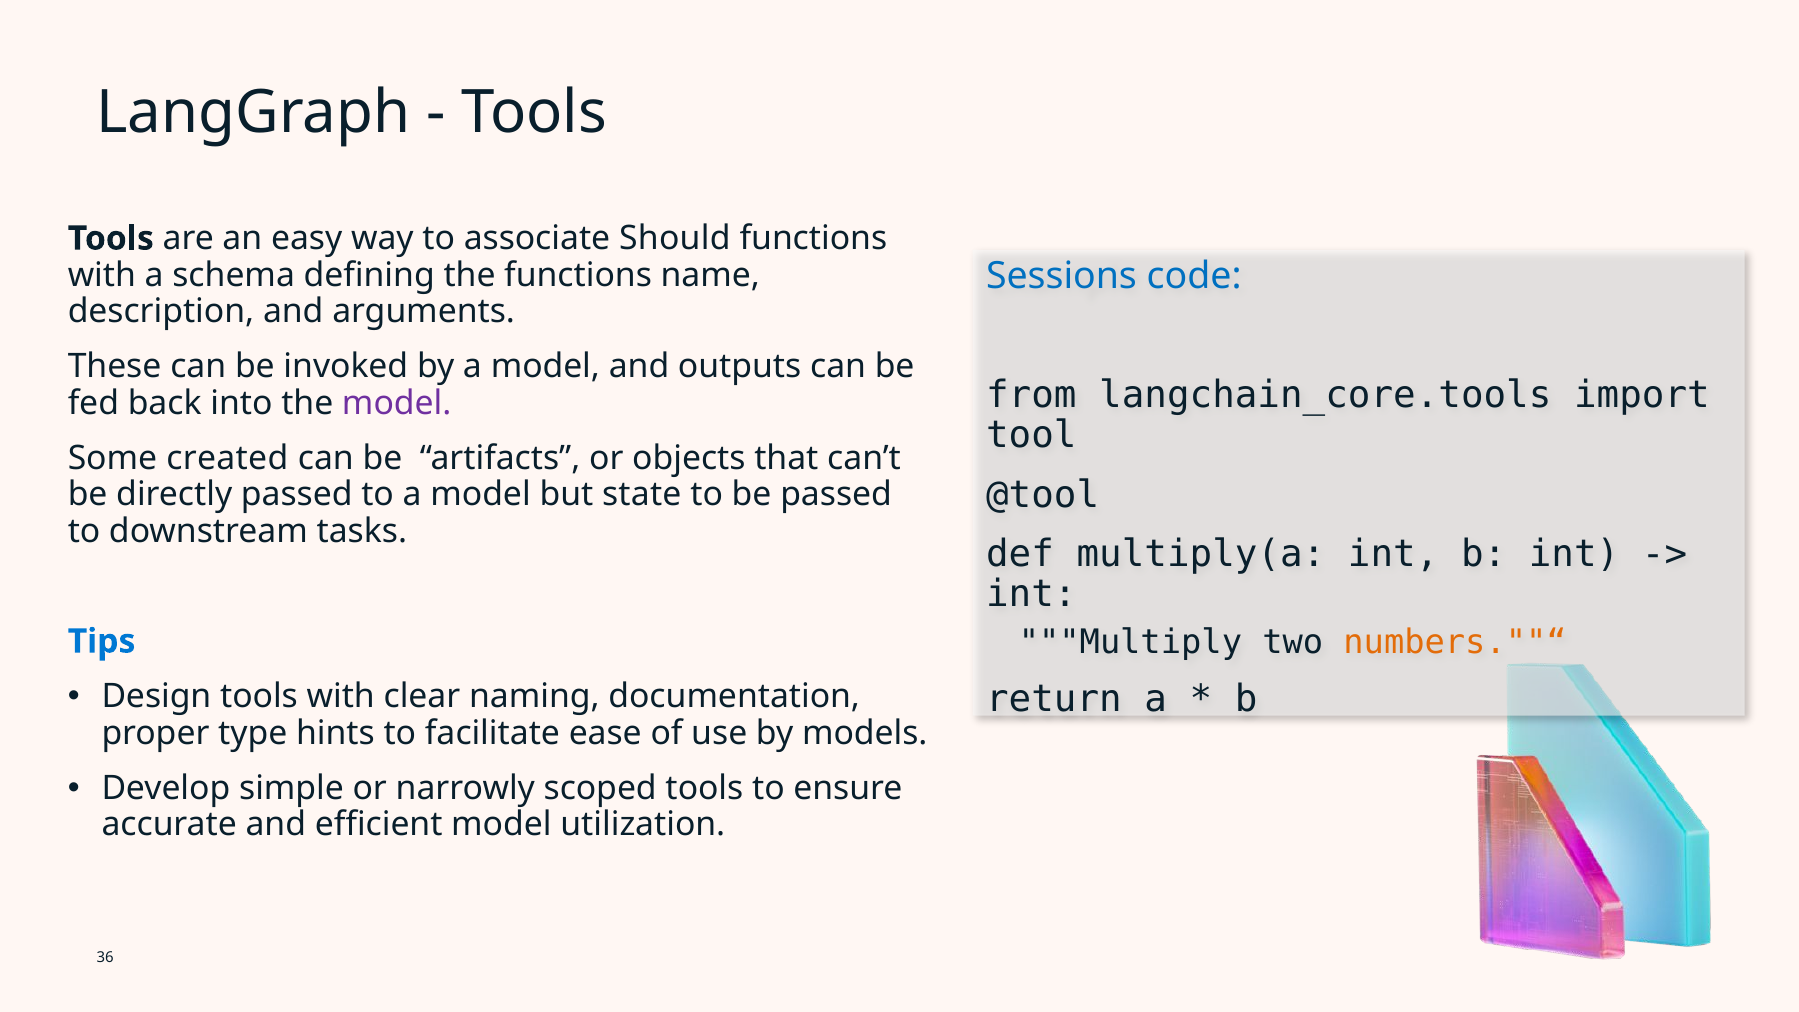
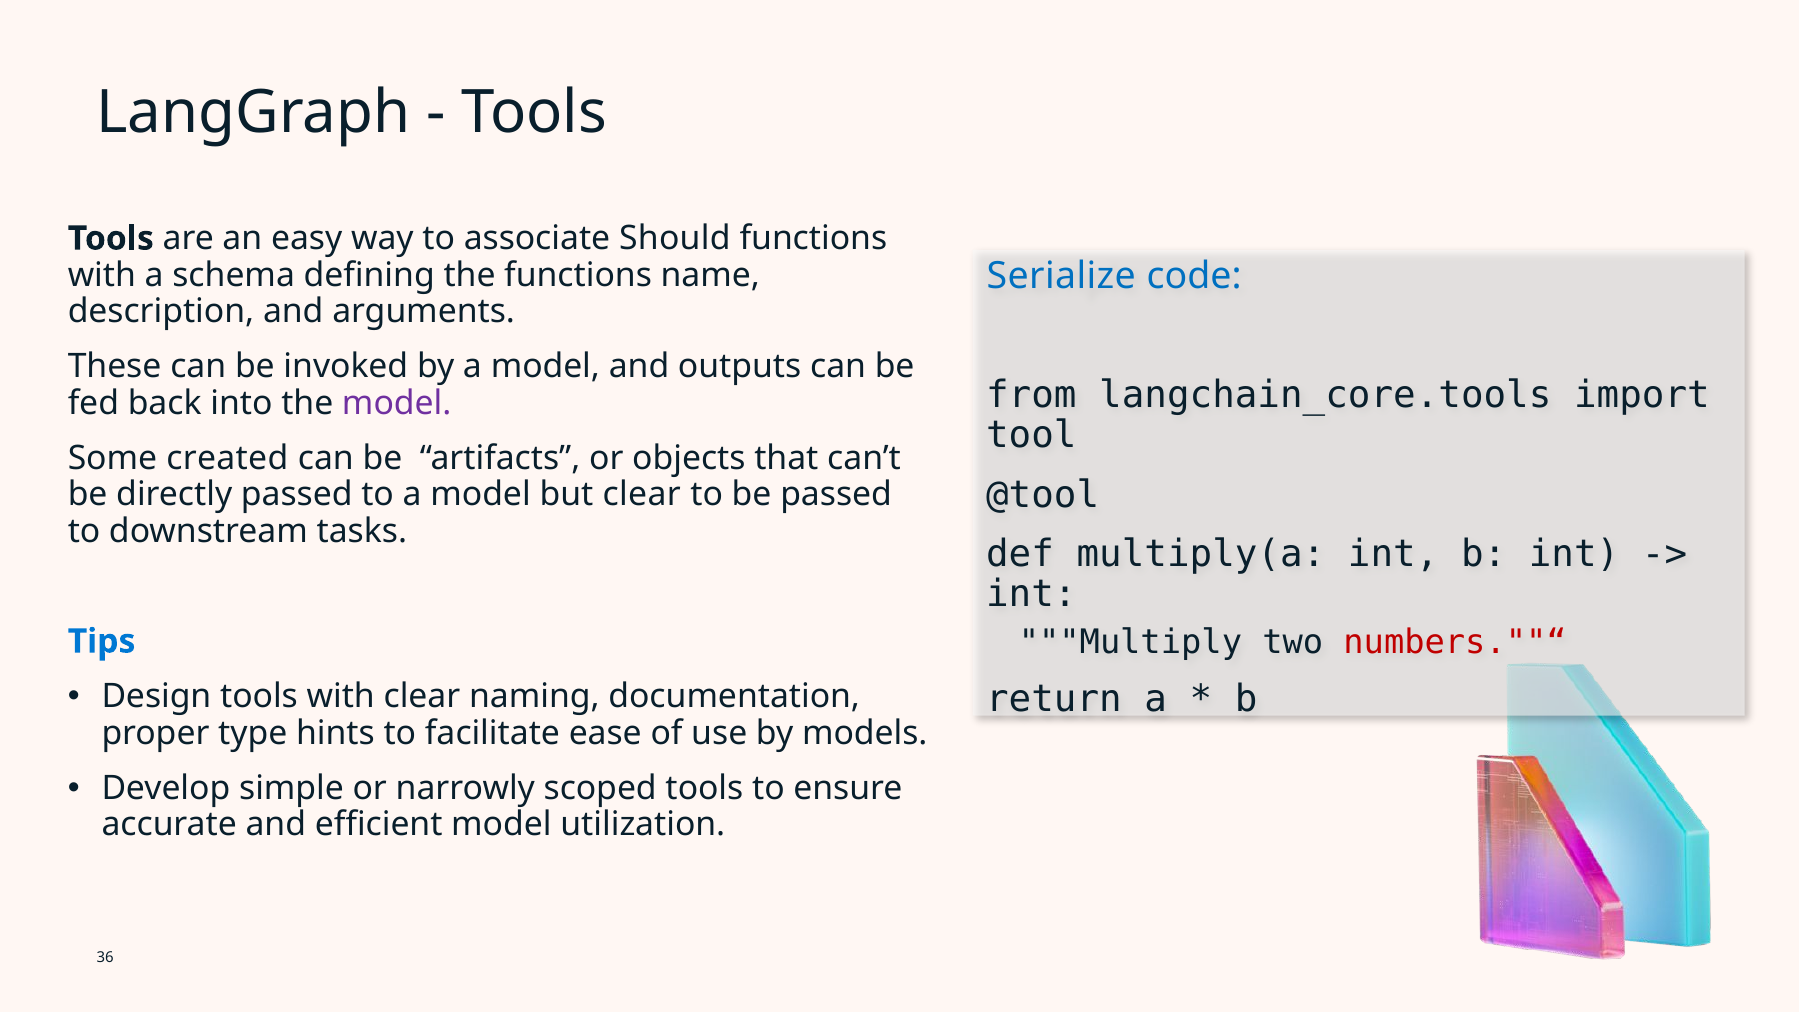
Sessions: Sessions -> Serialize
but state: state -> clear
numbers.""“ colour: orange -> red
